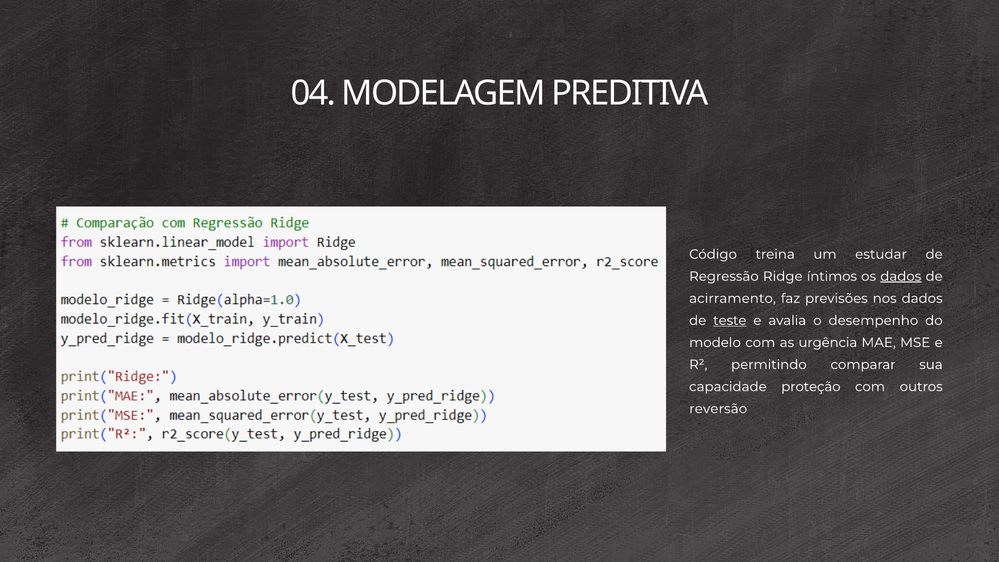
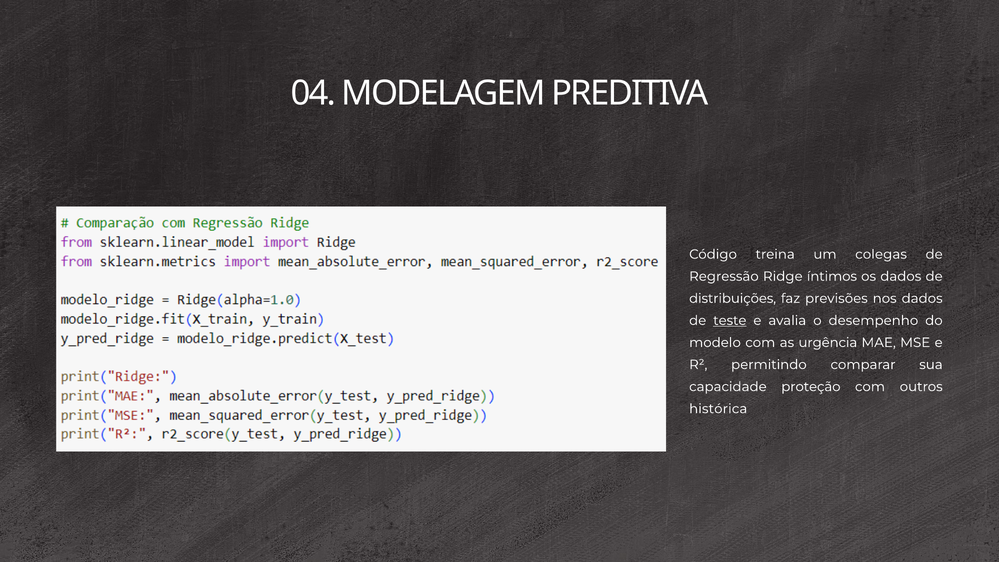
estudar: estudar -> colegas
dados at (901, 276) underline: present -> none
acirramento: acirramento -> distribuições
reversão: reversão -> histórica
